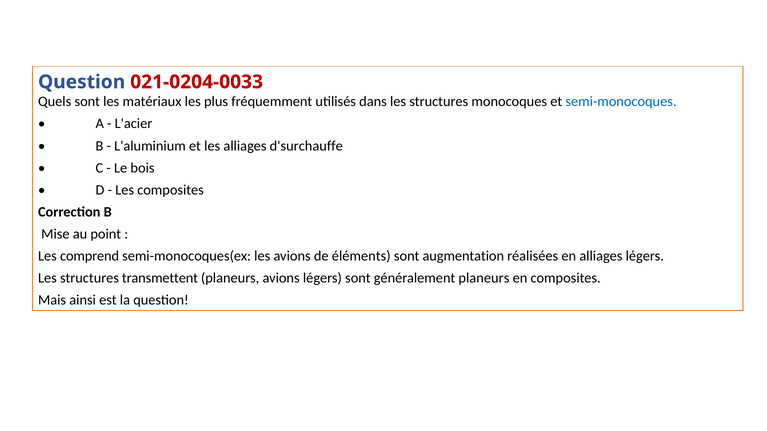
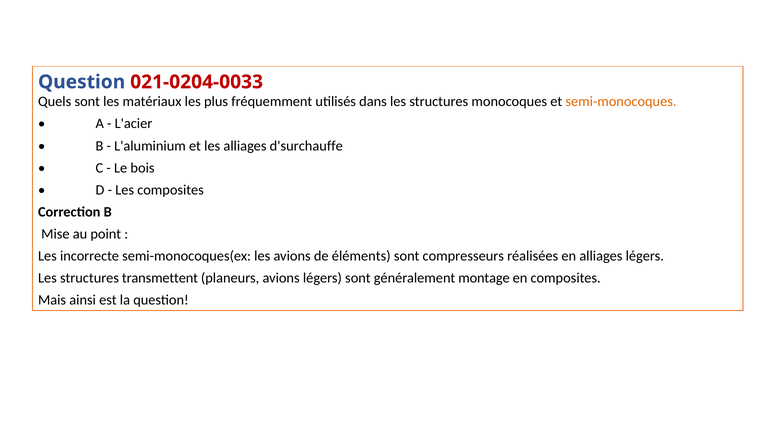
semi-monocoques colour: blue -> orange
comprend: comprend -> incorrecte
augmentation: augmentation -> compresseurs
généralement planeurs: planeurs -> montage
